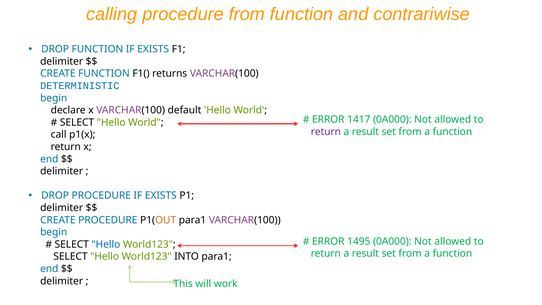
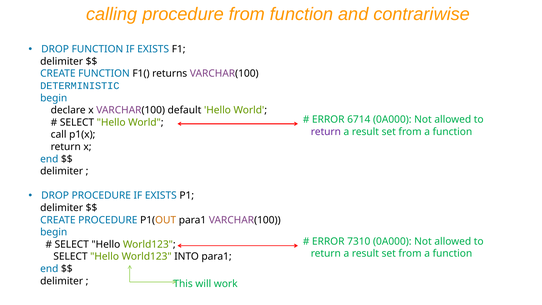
1417: 1417 -> 6714
1495: 1495 -> 7310
Hello at (106, 244) colour: blue -> black
